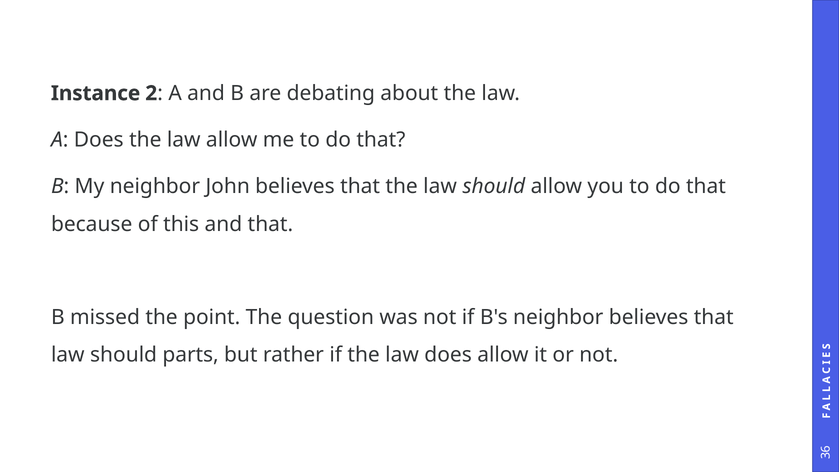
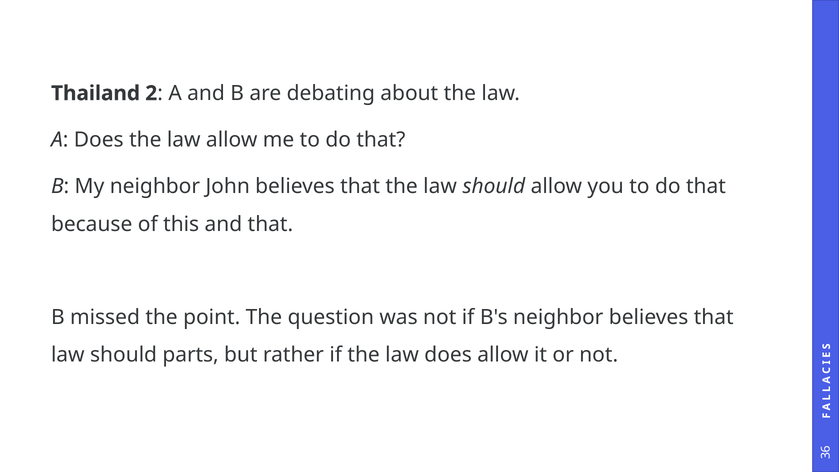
Instance: Instance -> Thailand
